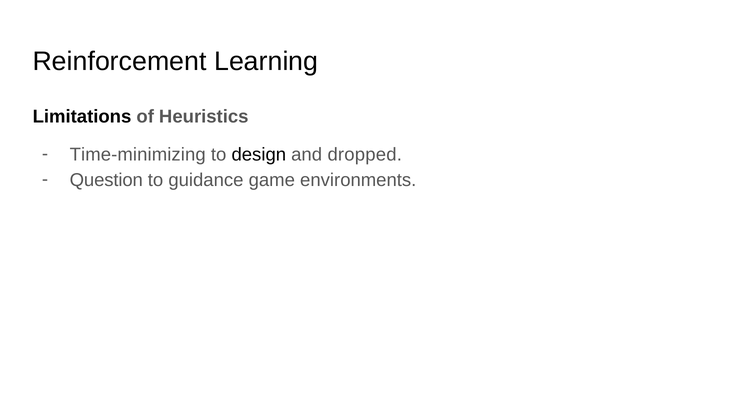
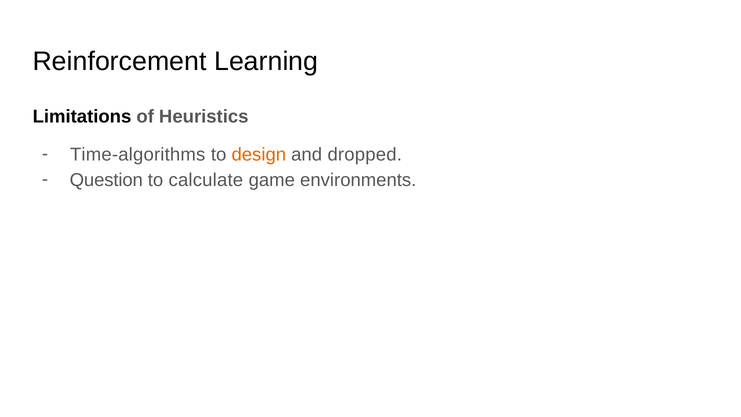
Time-minimizing: Time-minimizing -> Time-algorithms
design colour: black -> orange
guidance: guidance -> calculate
